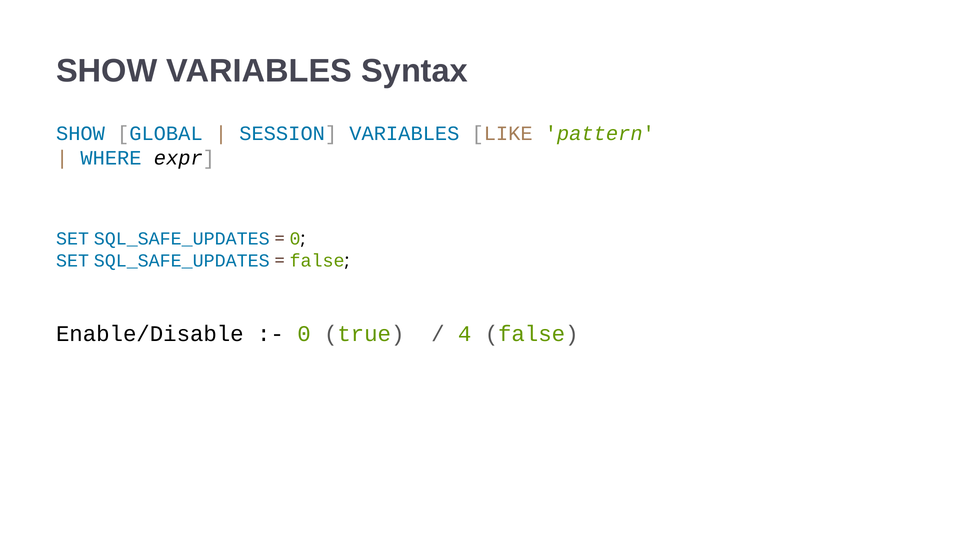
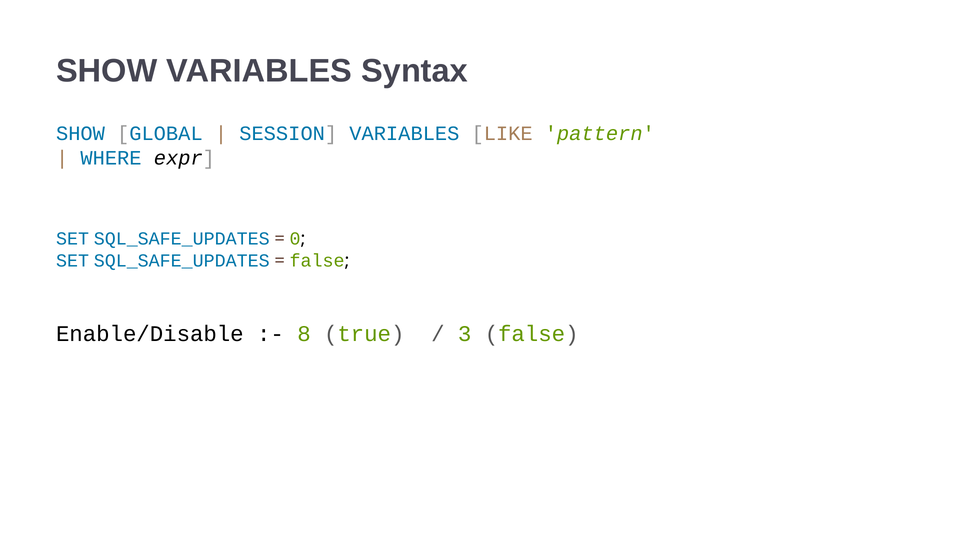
0 at (304, 333): 0 -> 8
4: 4 -> 3
